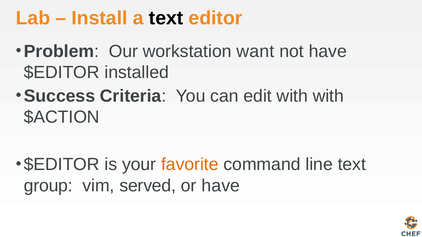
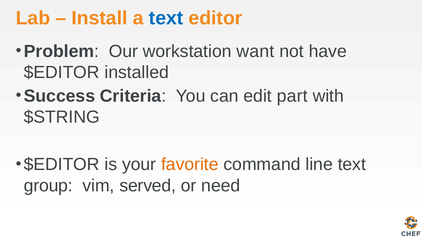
text at (166, 18) colour: black -> blue
edit with: with -> part
$ACTION: $ACTION -> $STRING
or have: have -> need
